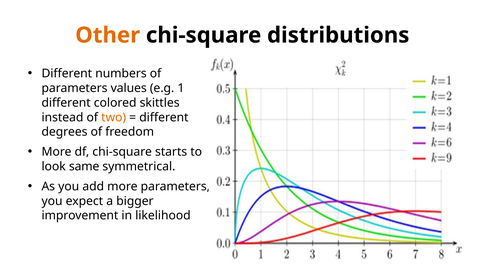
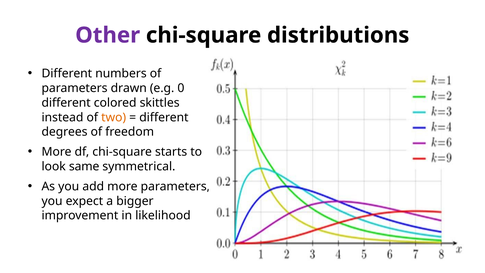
Other colour: orange -> purple
values: values -> drawn
1: 1 -> 0
